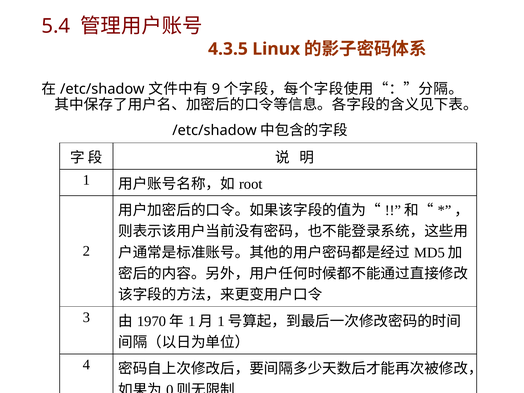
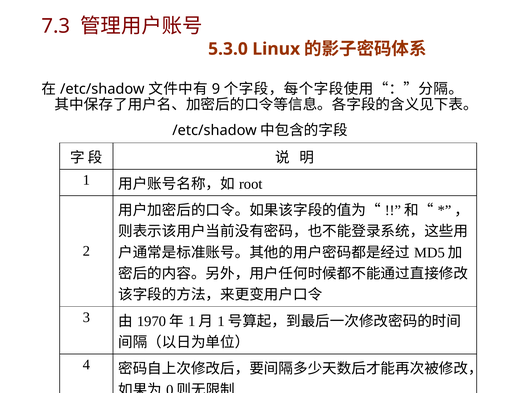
5.4: 5.4 -> 7.3
4.3.5: 4.3.5 -> 5.3.0
